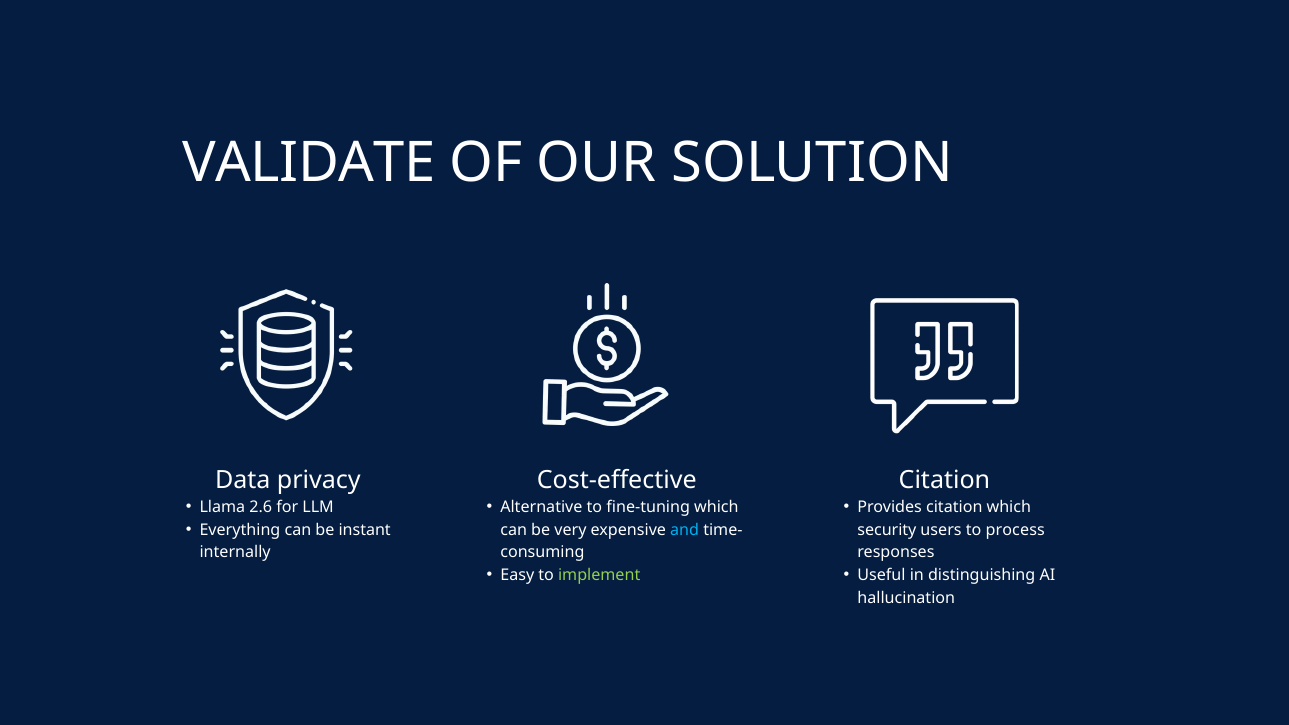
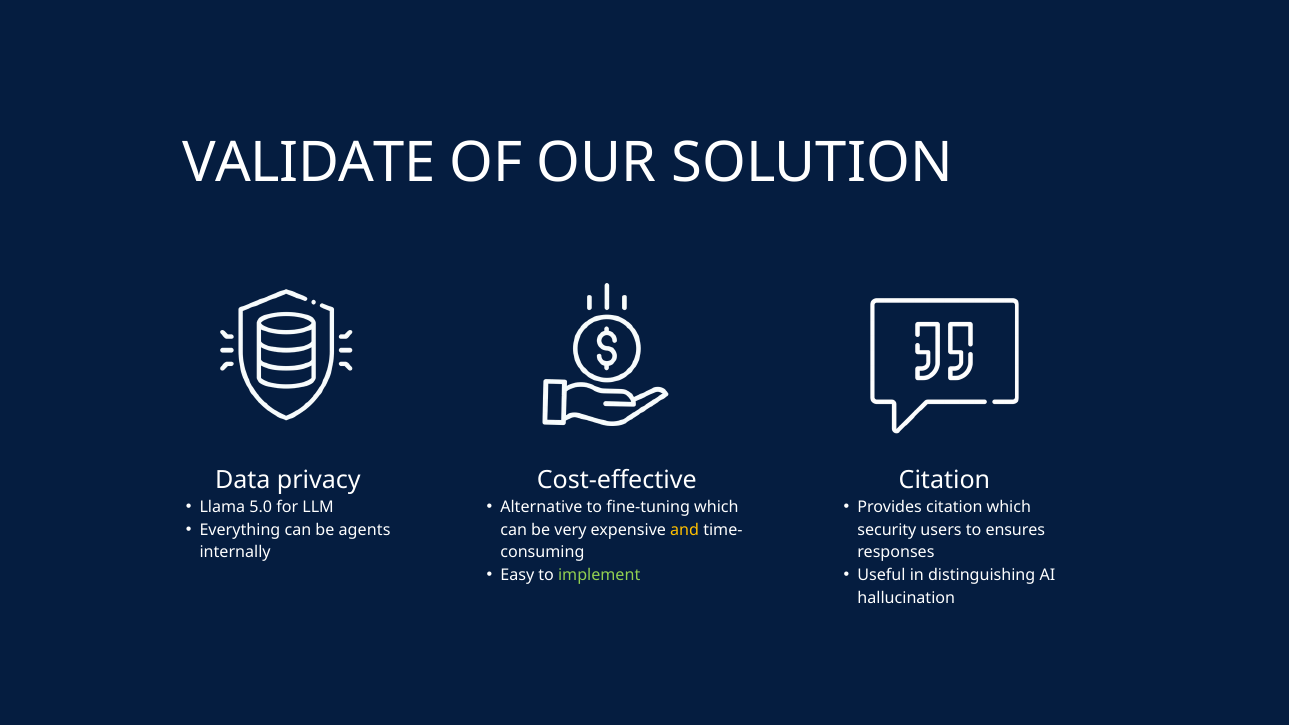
2.6: 2.6 -> 5.0
instant: instant -> agents
process: process -> ensures
and colour: light blue -> yellow
